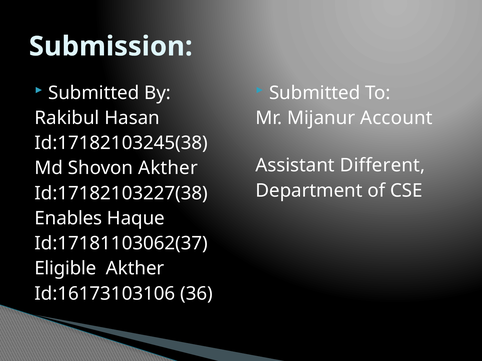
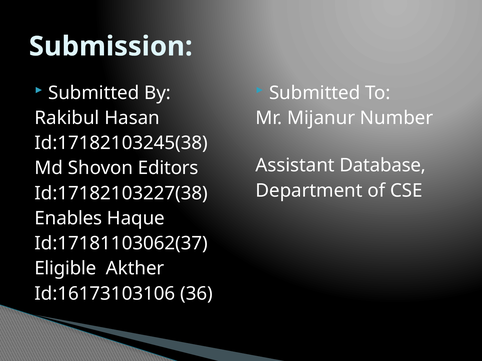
Account: Account -> Number
Different: Different -> Database
Shovon Akther: Akther -> Editors
